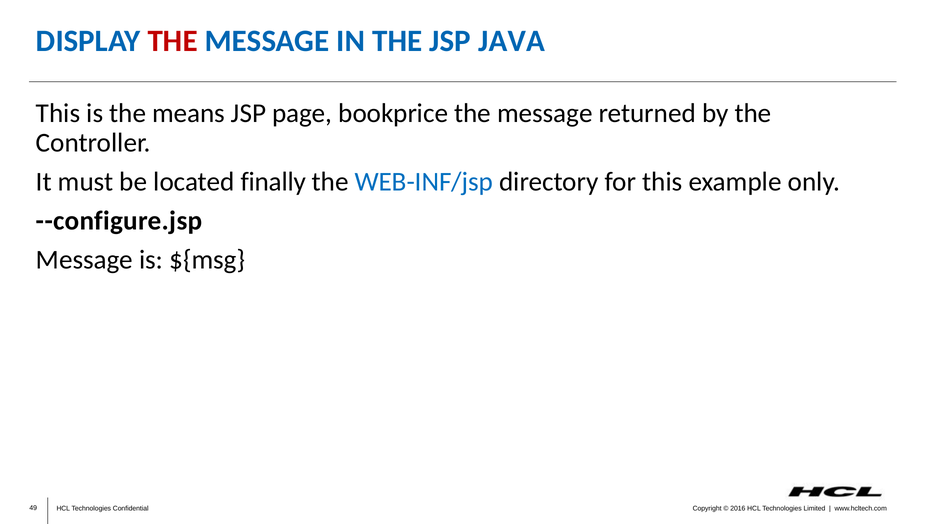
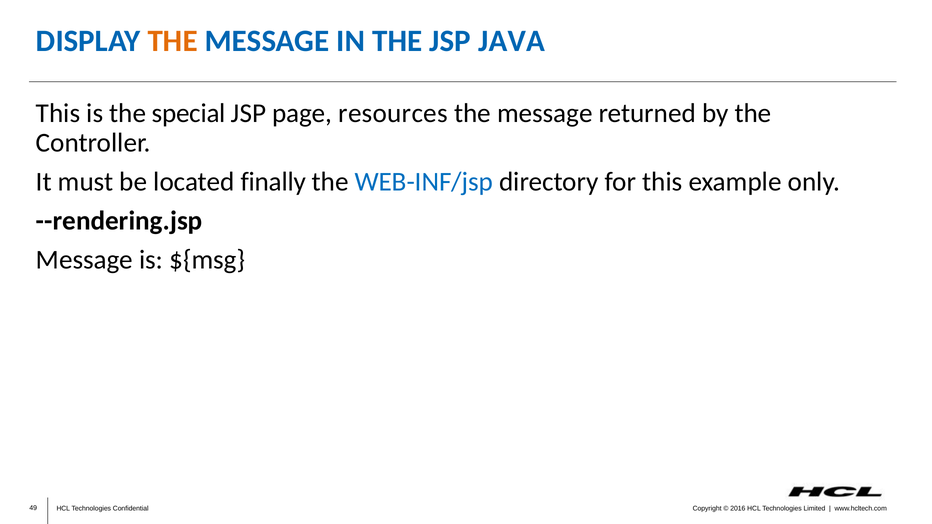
THE at (173, 41) colour: red -> orange
means: means -> special
bookprice: bookprice -> resources
--configure.jsp: --configure.jsp -> --rendering.jsp
